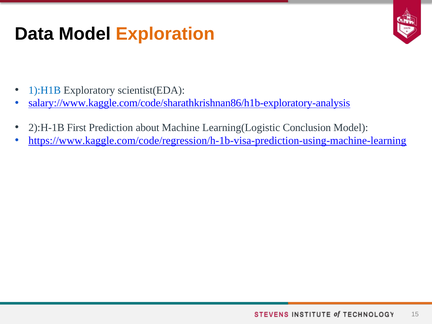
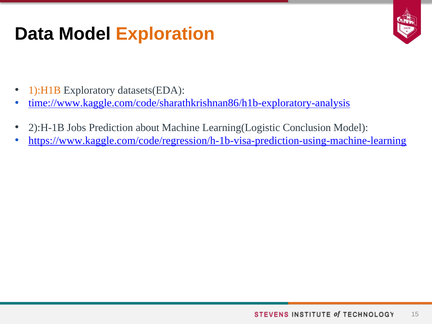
1):H1B colour: blue -> orange
scientist(EDA: scientist(EDA -> datasets(EDA
salary://www.kaggle.com/code/sharathkrishnan86/h1b-exploratory-analysis: salary://www.kaggle.com/code/sharathkrishnan86/h1b-exploratory-analysis -> time://www.kaggle.com/code/sharathkrishnan86/h1b-exploratory-analysis
First: First -> Jobs
